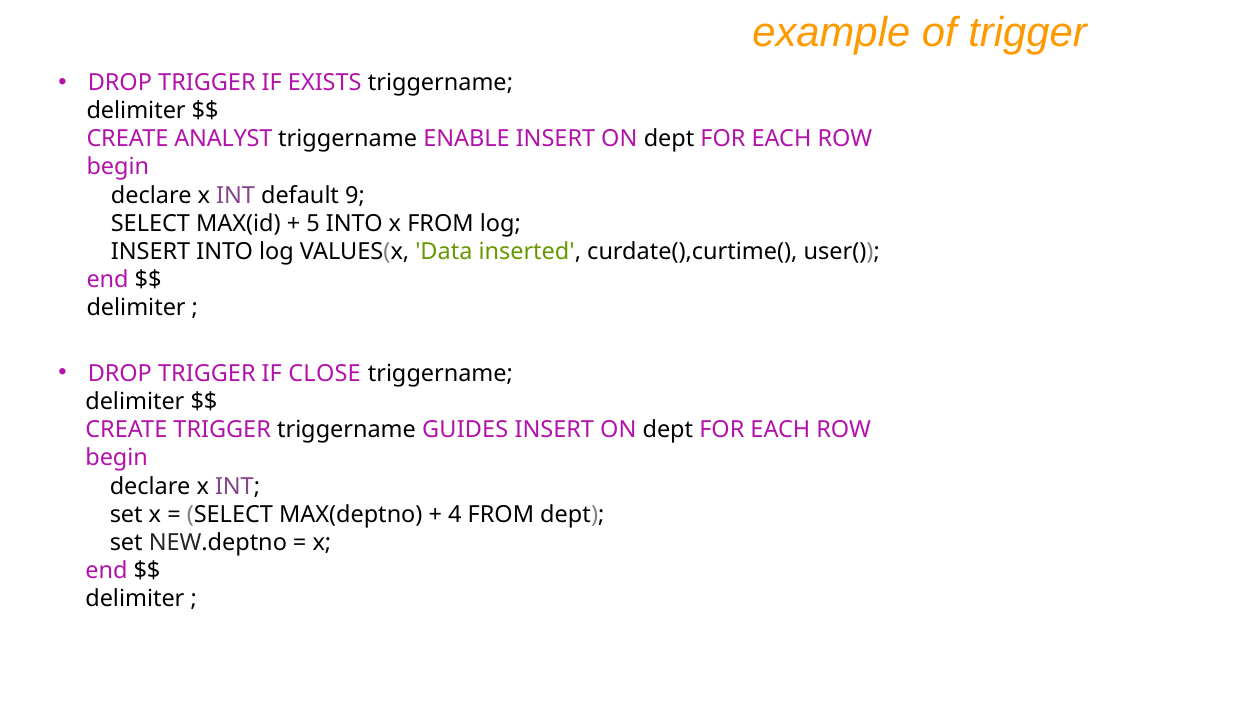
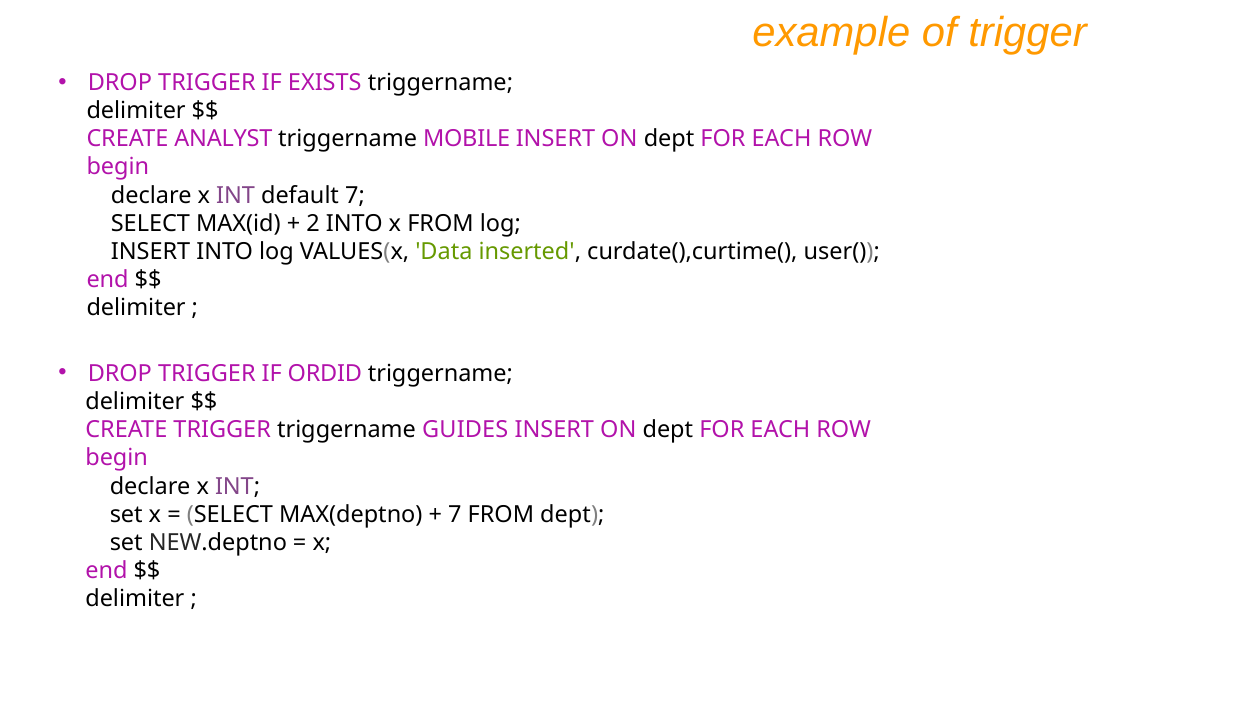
ENABLE: ENABLE -> MOBILE
default 9: 9 -> 7
5: 5 -> 2
CLOSE: CLOSE -> ORDID
4 at (455, 514): 4 -> 7
